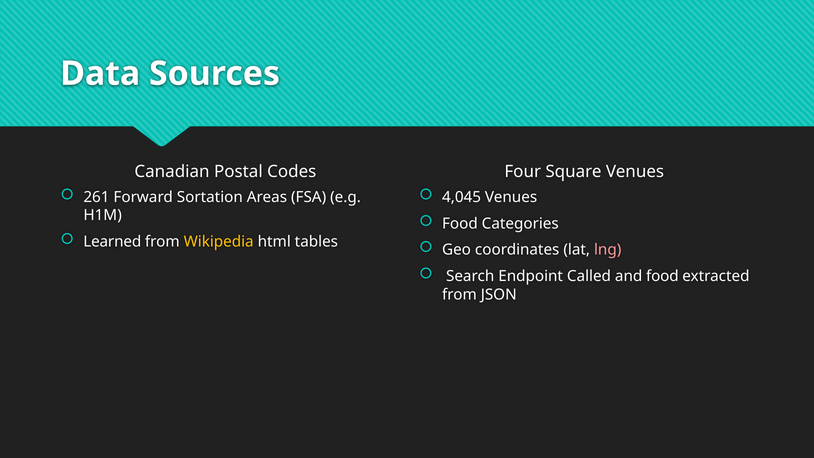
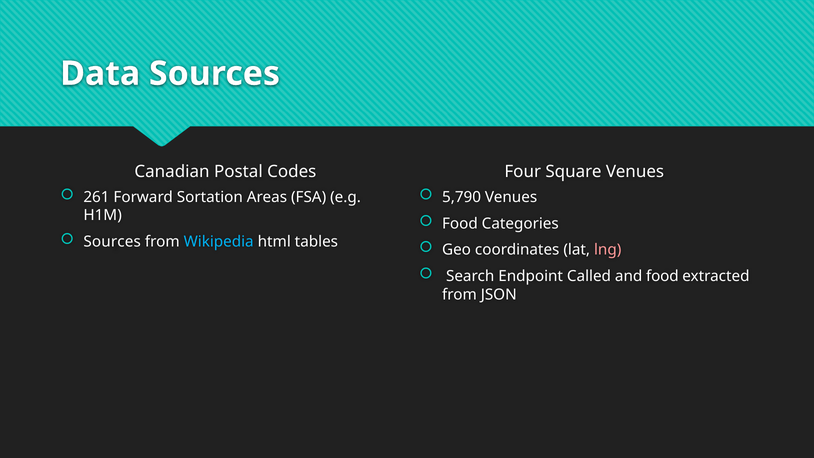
4,045: 4,045 -> 5,790
Learned at (112, 242): Learned -> Sources
Wikipedia colour: yellow -> light blue
